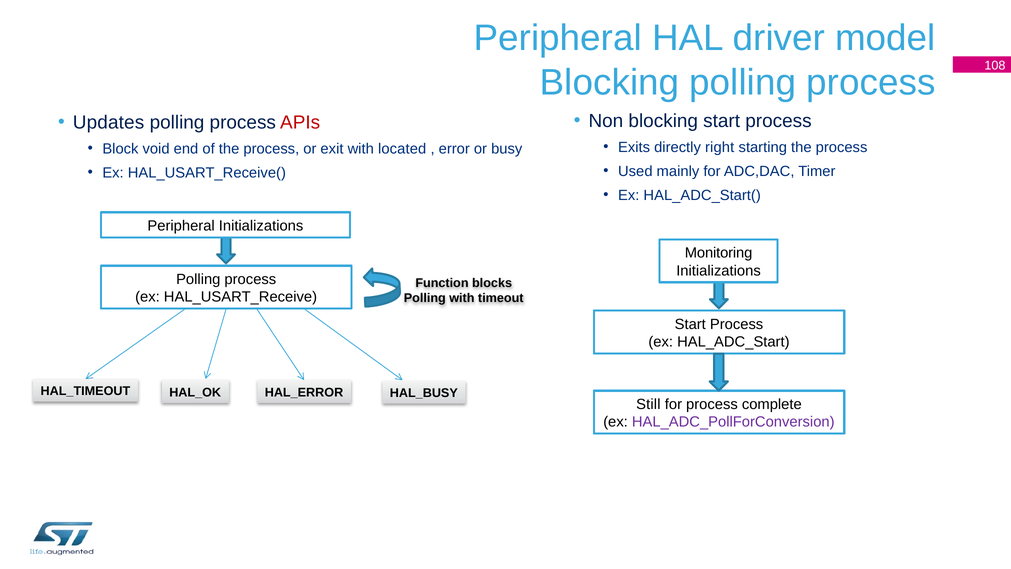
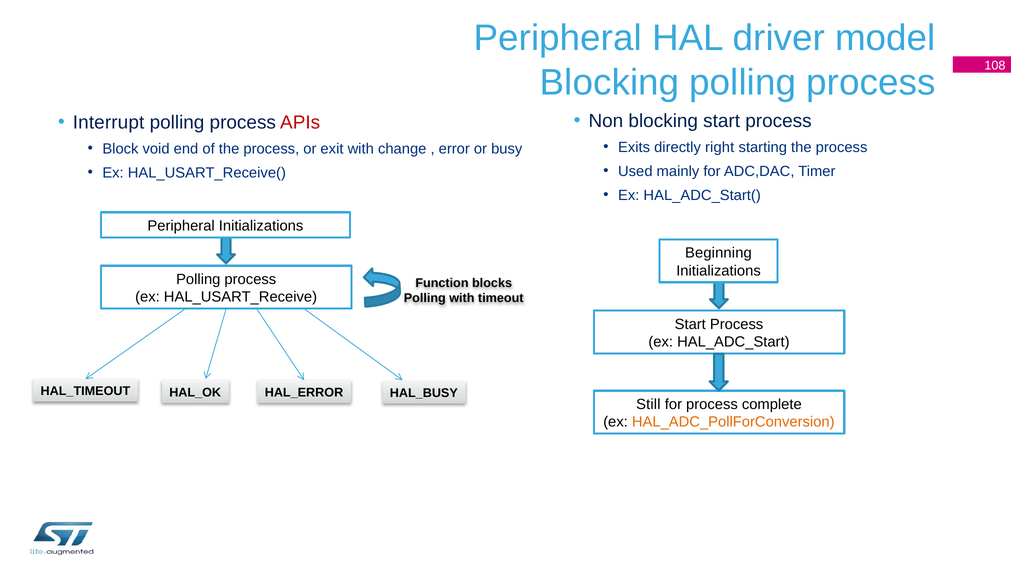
Updates: Updates -> Interrupt
located: located -> change
Monitoring: Monitoring -> Beginning
HAL_ADC_PollForConversion colour: purple -> orange
